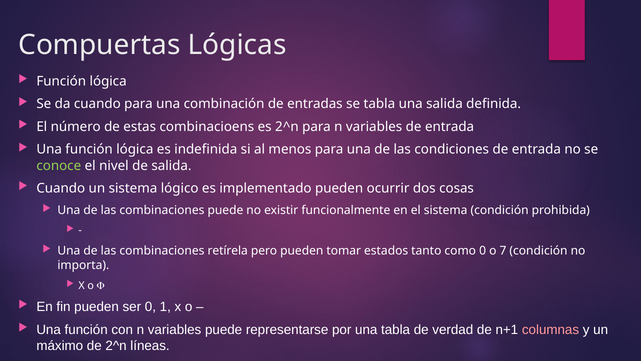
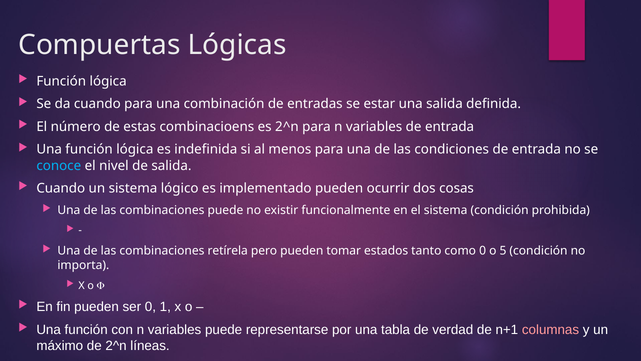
se tabla: tabla -> estar
conoce colour: light green -> light blue
7: 7 -> 5
